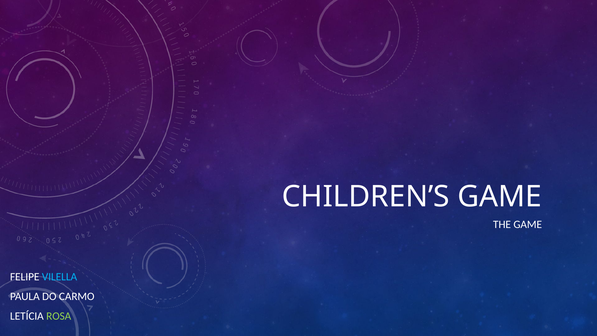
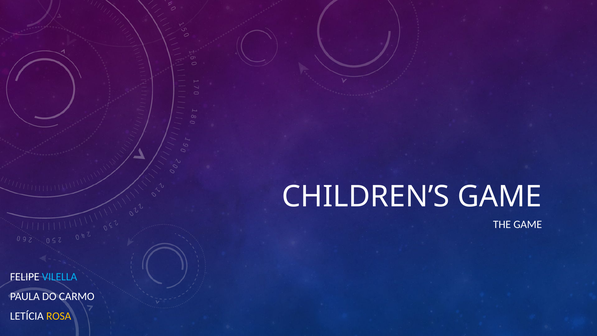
ROSA colour: light green -> yellow
